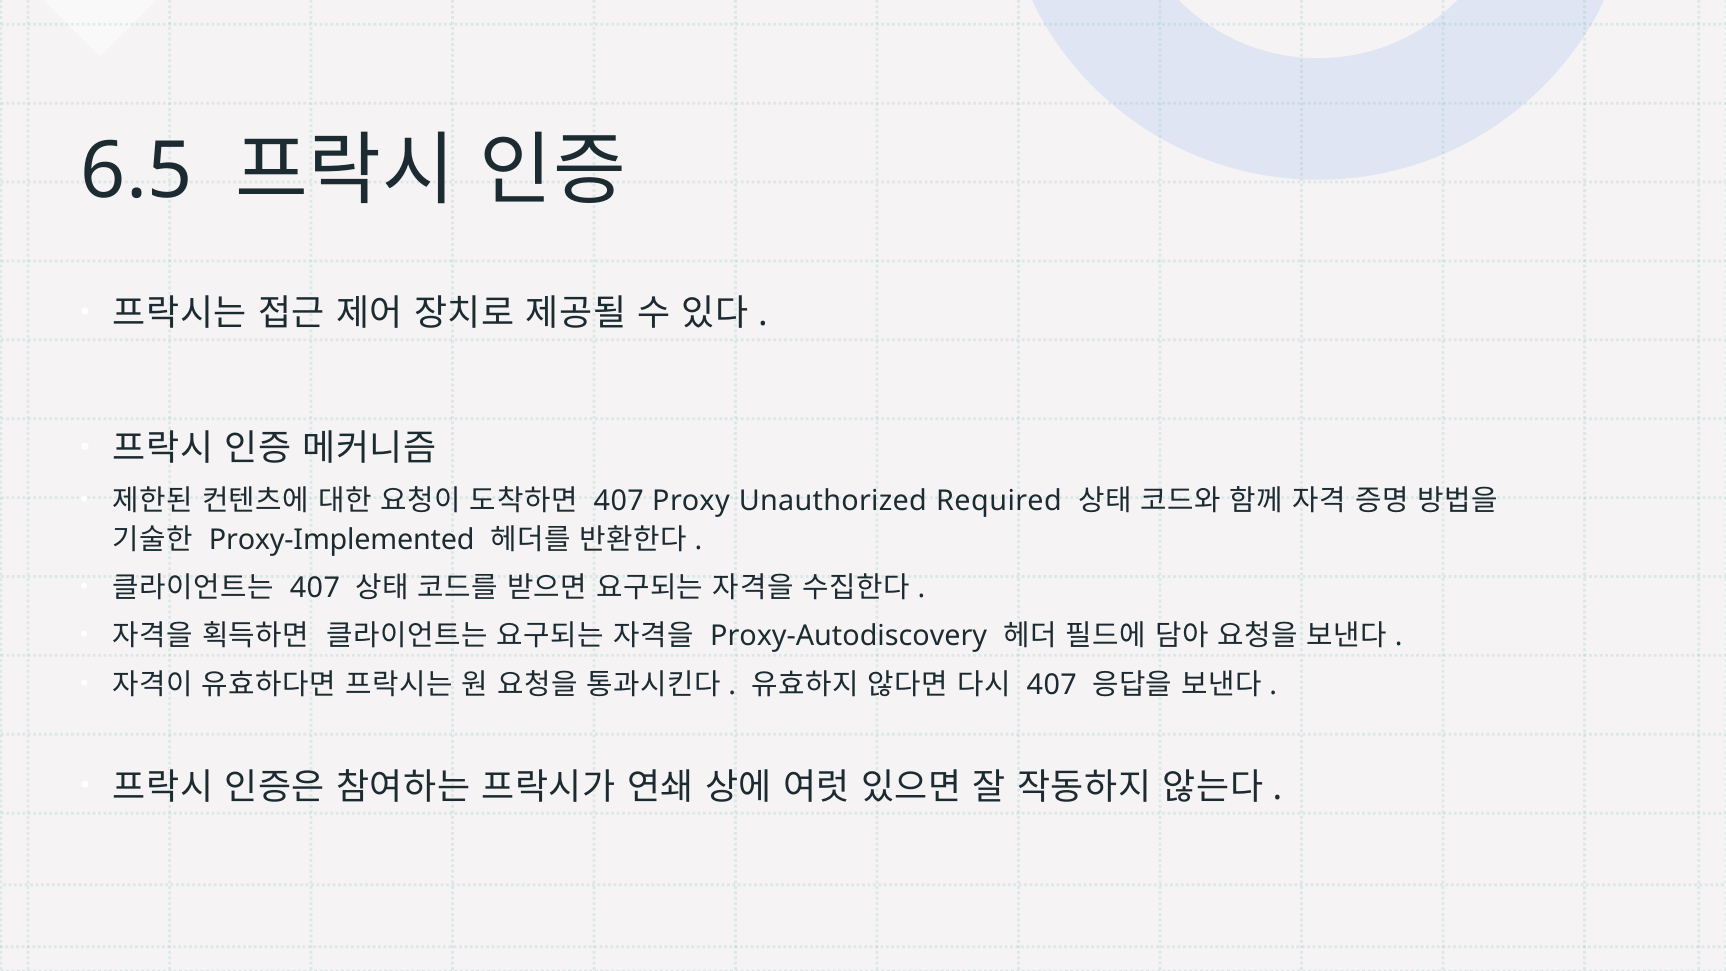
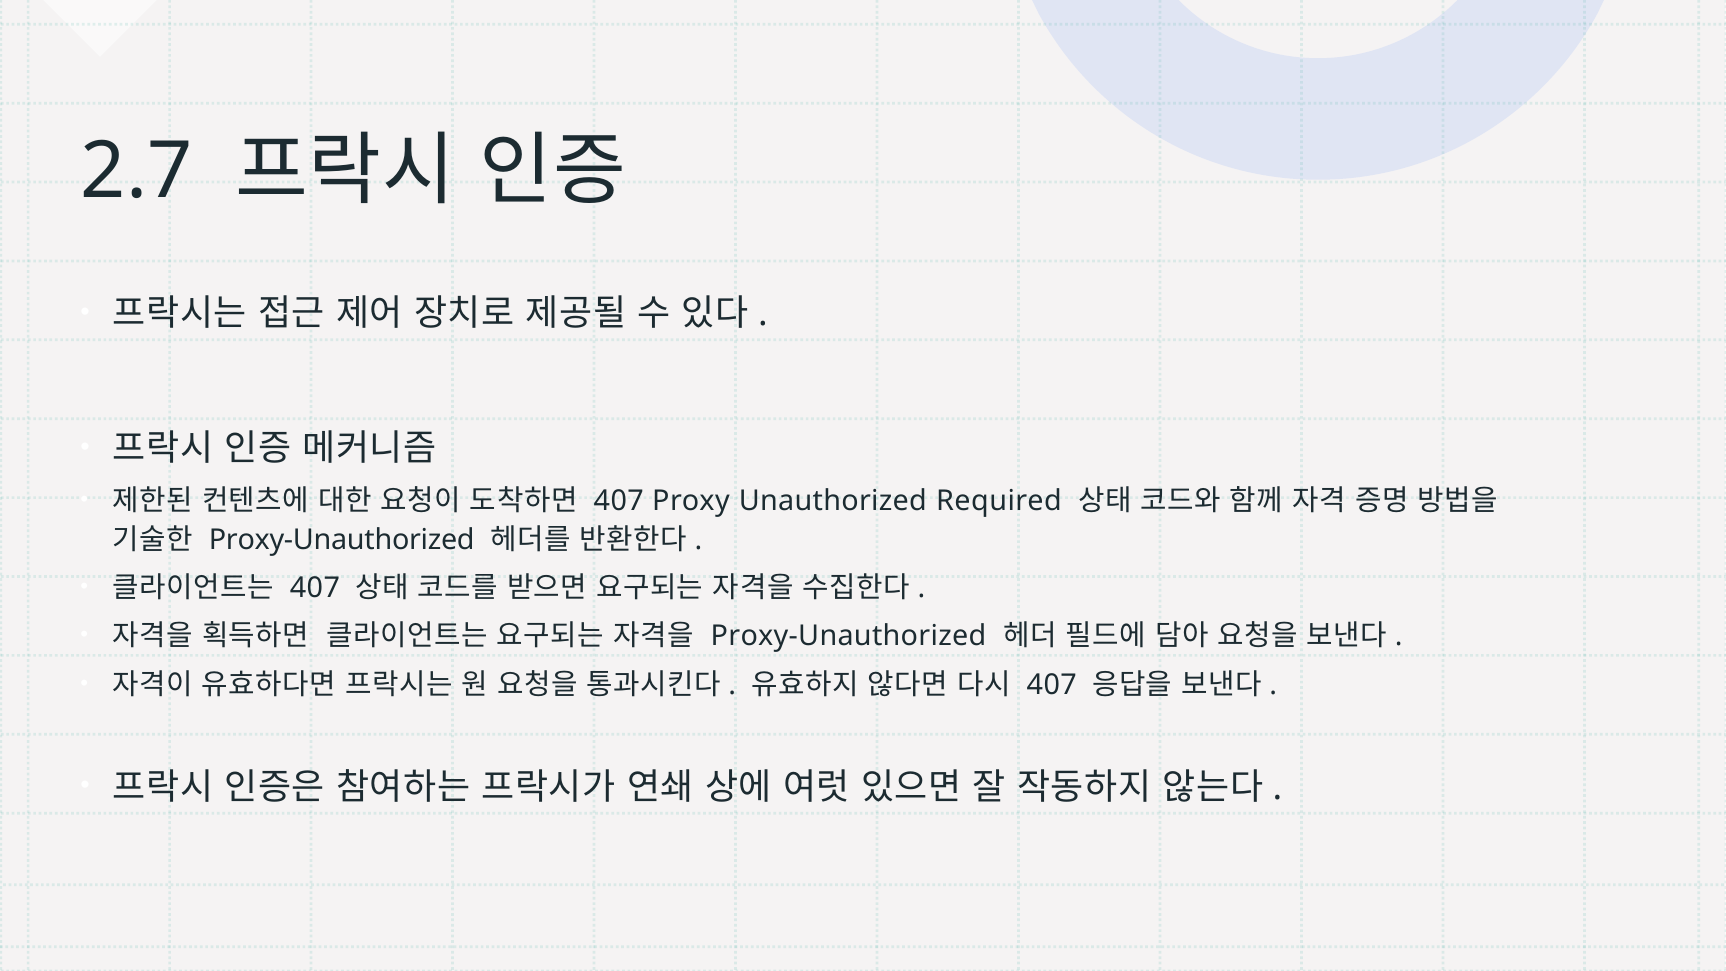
6.5: 6.5 -> 2.7
Proxy-Implemented at (342, 540): Proxy-Implemented -> Proxy-Unauthorized
Proxy-Autodiscovery at (849, 636): Proxy-Autodiscovery -> Proxy-Unauthorized
